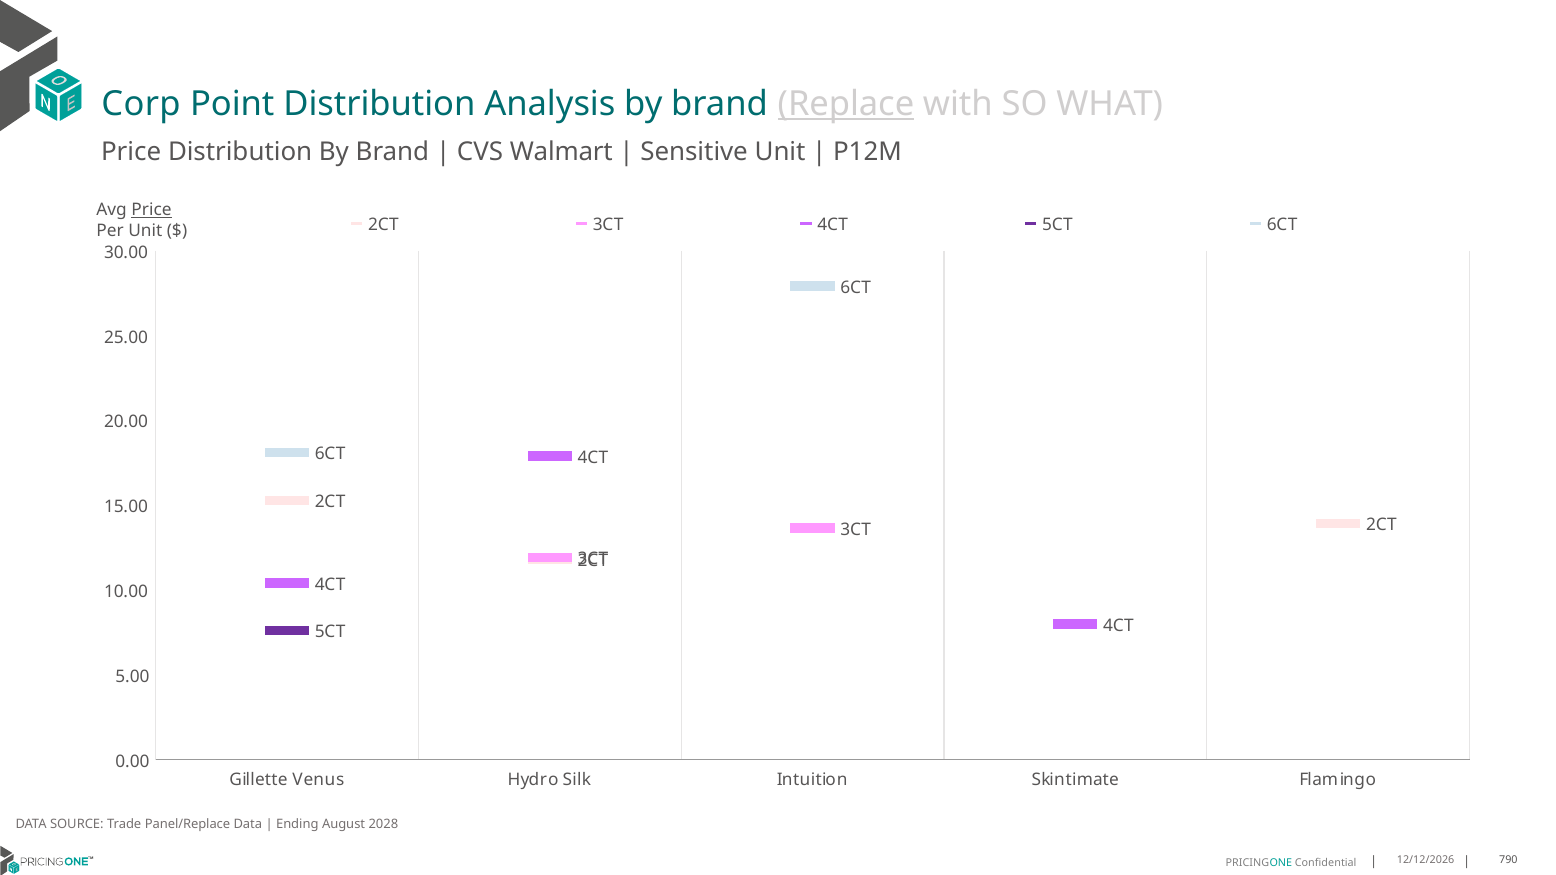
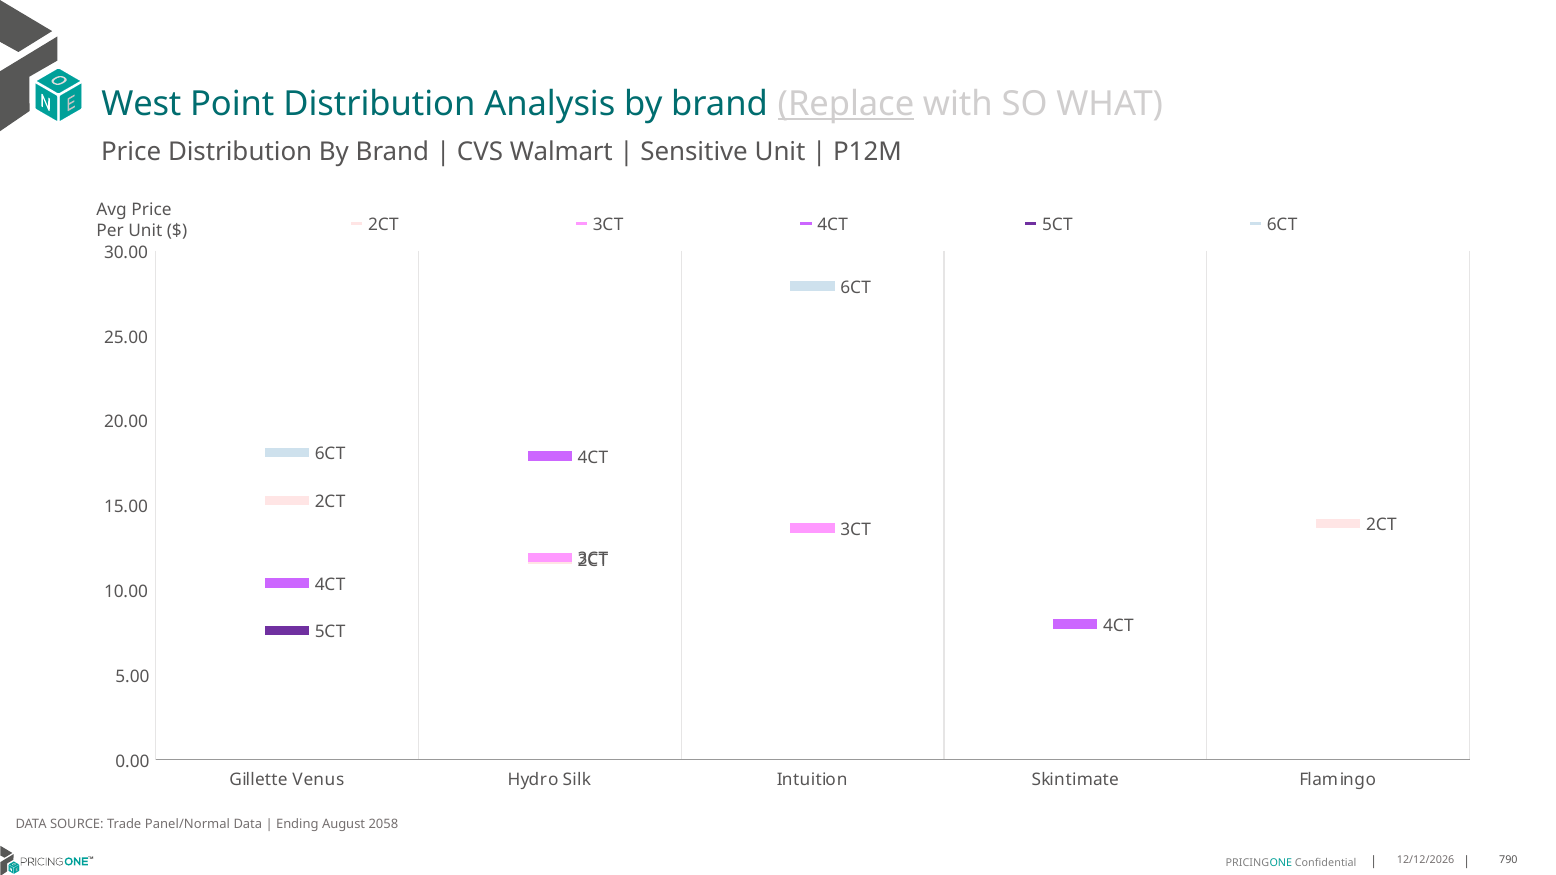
Corp: Corp -> West
Price at (152, 210) underline: present -> none
Panel/Replace: Panel/Replace -> Panel/Normal
2028: 2028 -> 2058
